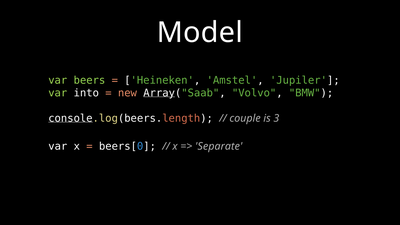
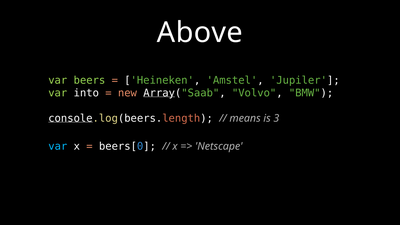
Model: Model -> Above
couple: couple -> means
var at (58, 146) colour: white -> light blue
Separate: Separate -> Netscape
